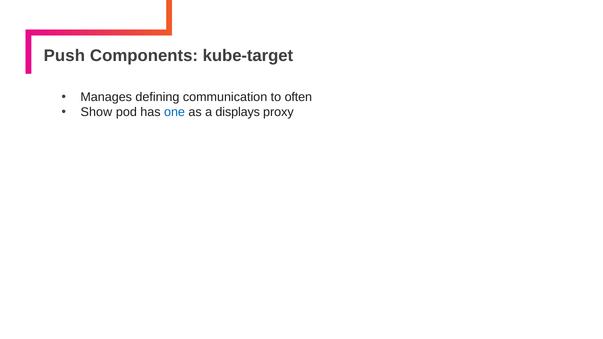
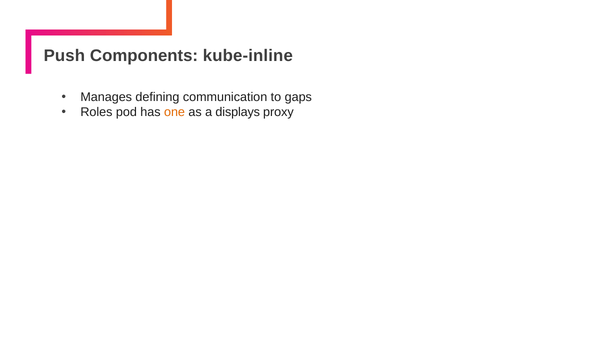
kube-target: kube-target -> kube-inline
often: often -> gaps
Show: Show -> Roles
one colour: blue -> orange
